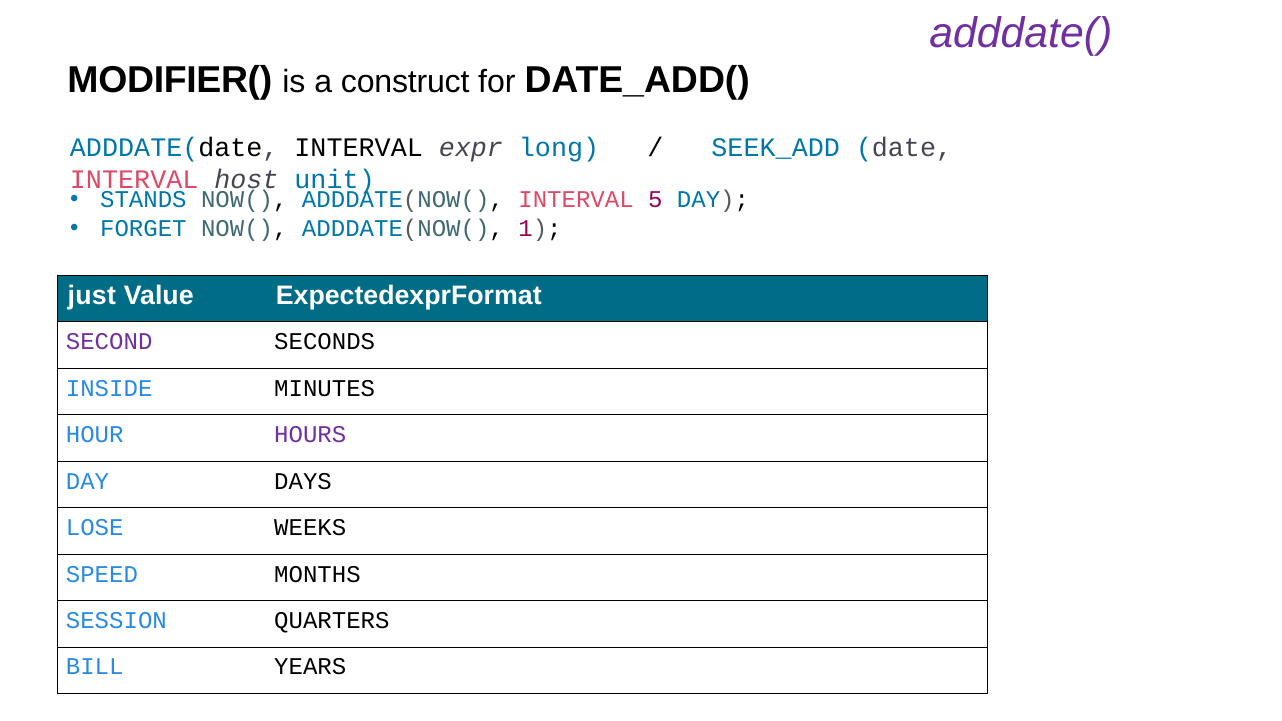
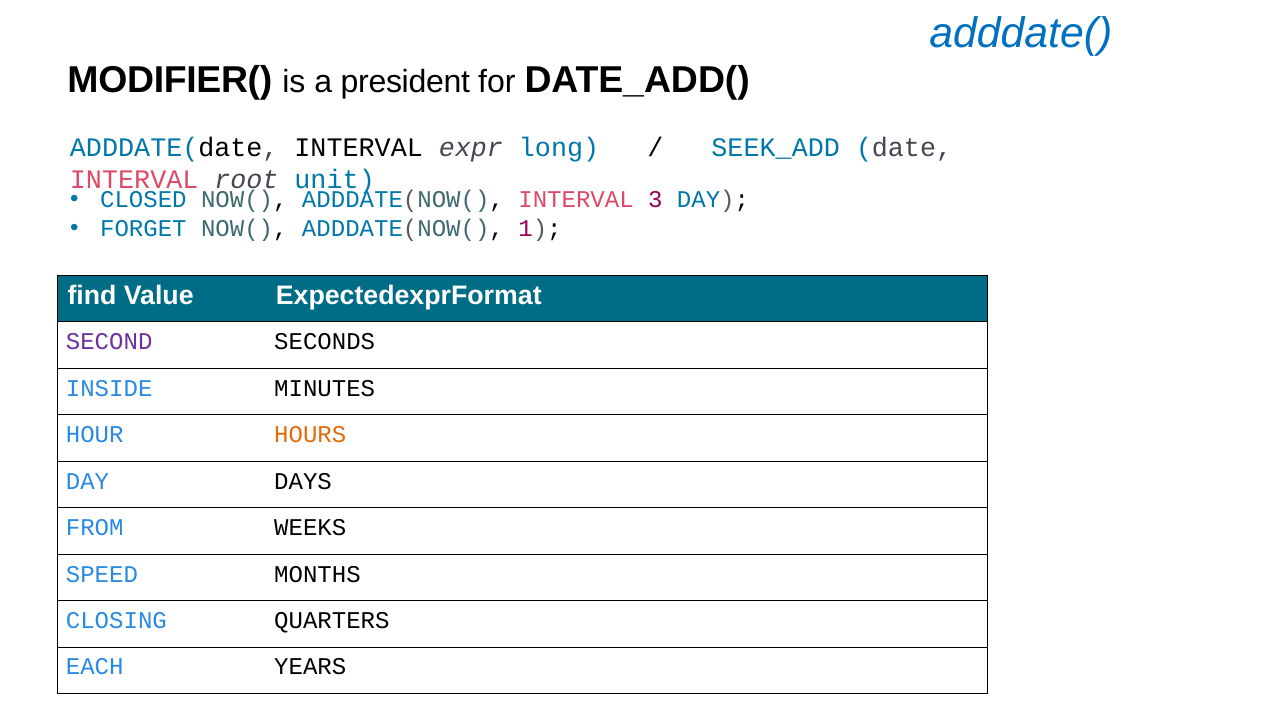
adddate( colour: purple -> blue
construct: construct -> president
host: host -> root
STANDS: STANDS -> CLOSED
5: 5 -> 3
just: just -> find
HOURS colour: purple -> orange
LOSE: LOSE -> FROM
SESSION: SESSION -> CLOSING
BILL: BILL -> EACH
